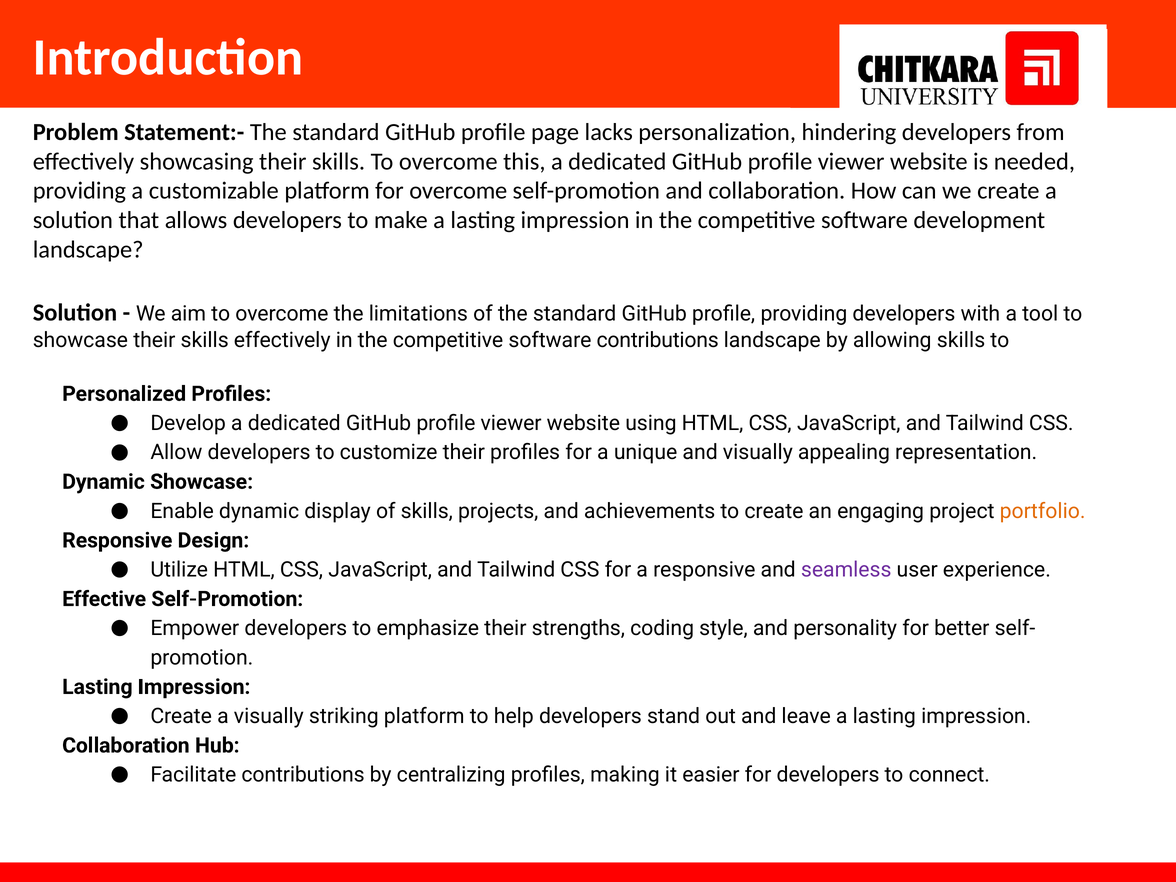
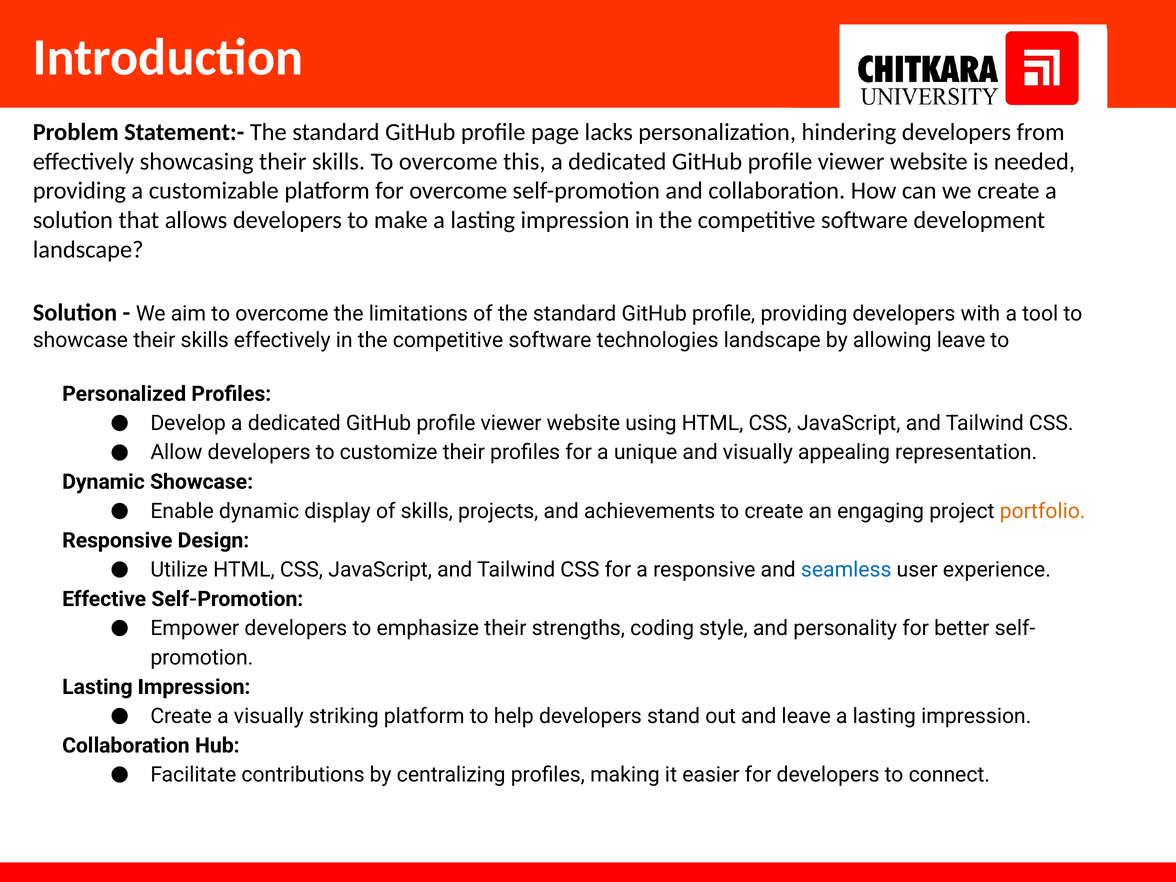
software contributions: contributions -> technologies
allowing skills: skills -> leave
seamless colour: purple -> blue
